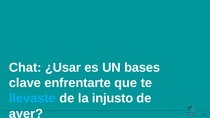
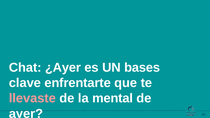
¿Usar: ¿Usar -> ¿Ayer
llevaste colour: light blue -> pink
injusto: injusto -> mental
